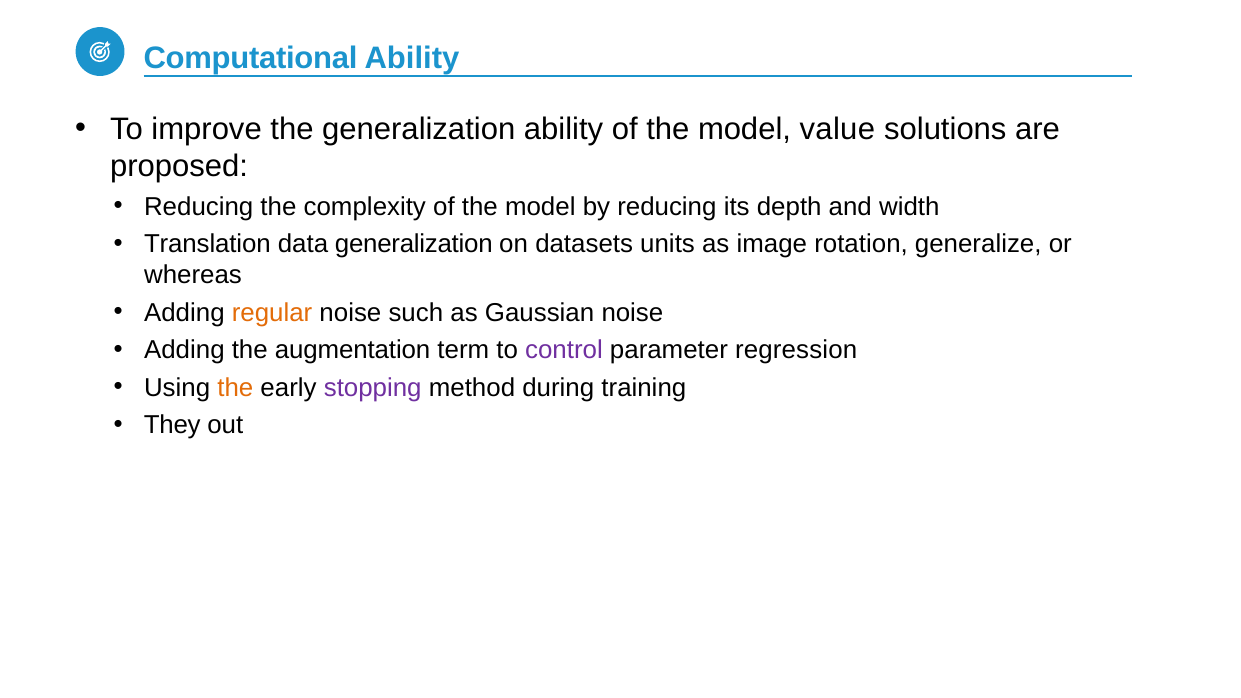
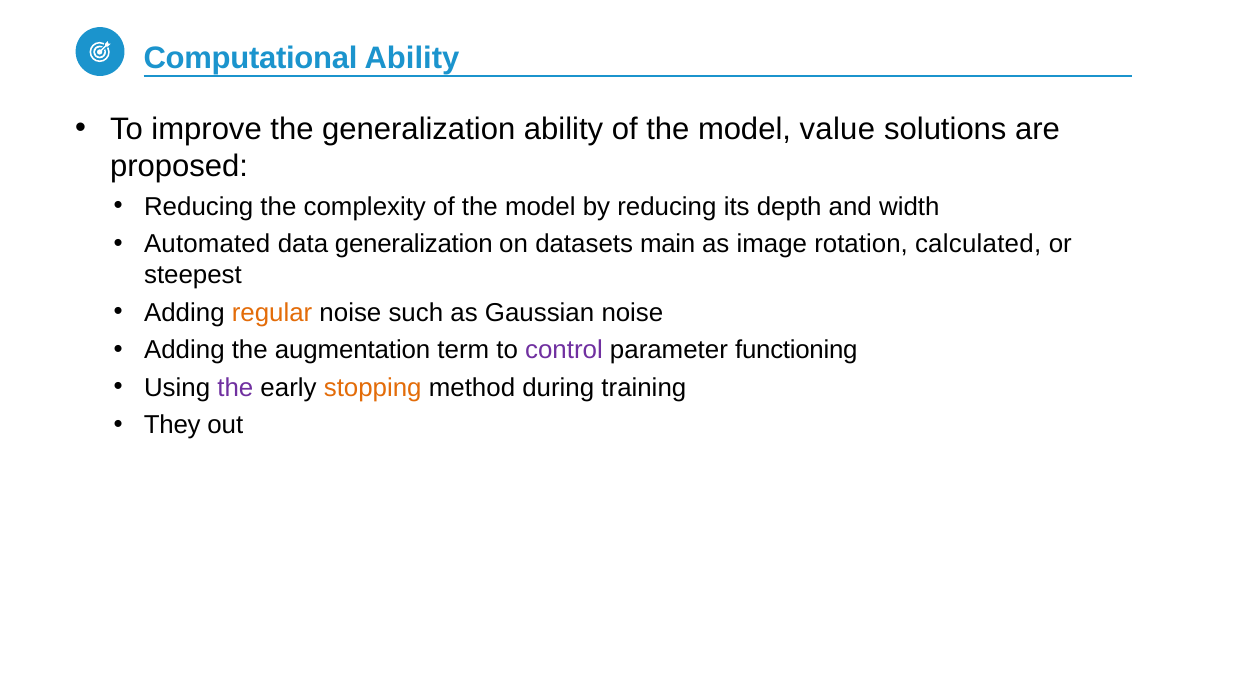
Translation: Translation -> Automated
units: units -> main
generalize: generalize -> calculated
whereas: whereas -> steepest
regression: regression -> functioning
the at (235, 388) colour: orange -> purple
stopping colour: purple -> orange
